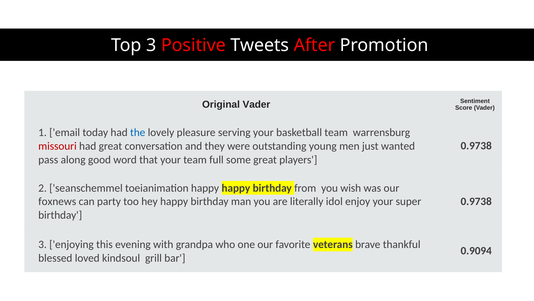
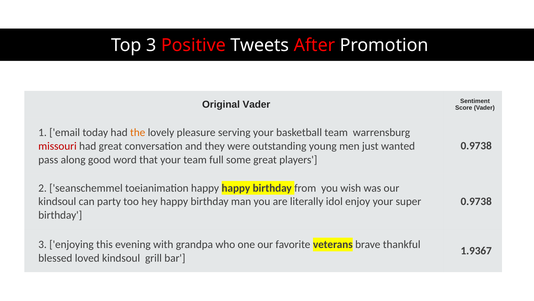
the colour: blue -> orange
foxnews at (57, 201): foxnews -> kindsoul
0.9094: 0.9094 -> 1.9367
